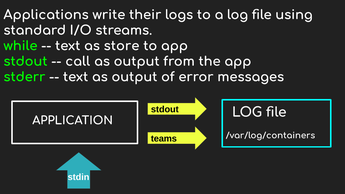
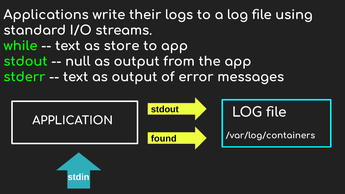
call: call -> null
teams: teams -> found
